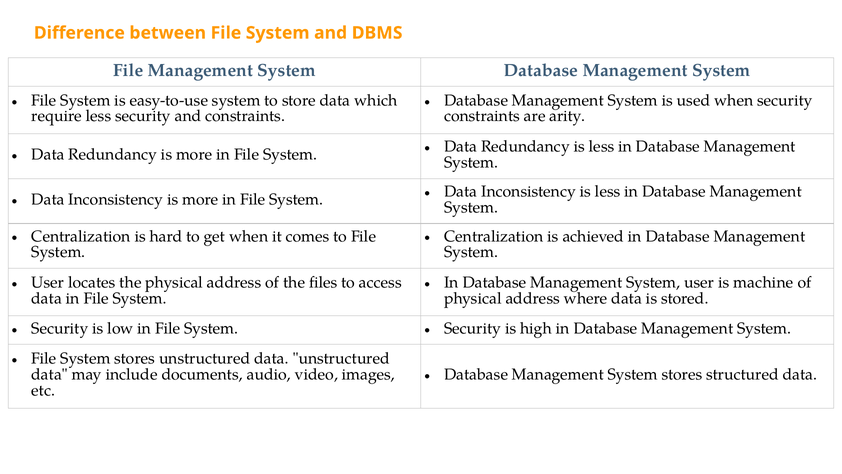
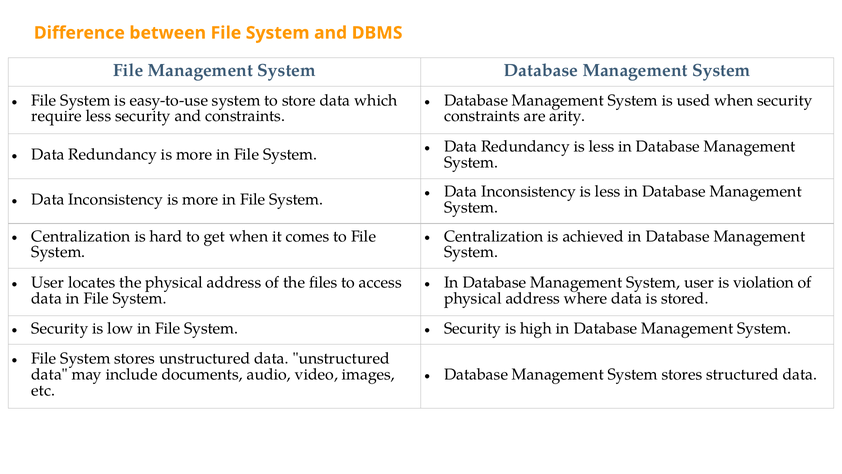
machine: machine -> violation
